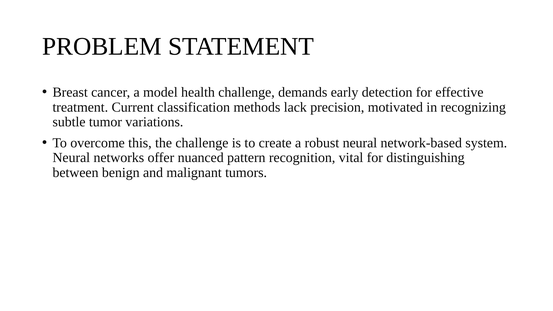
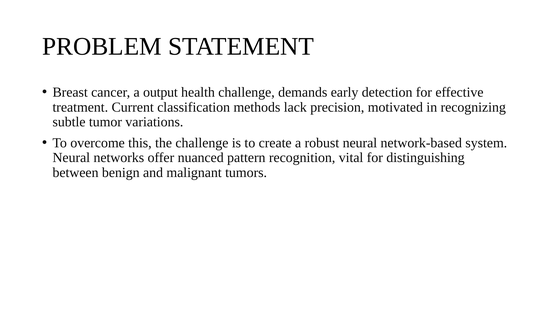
model: model -> output
